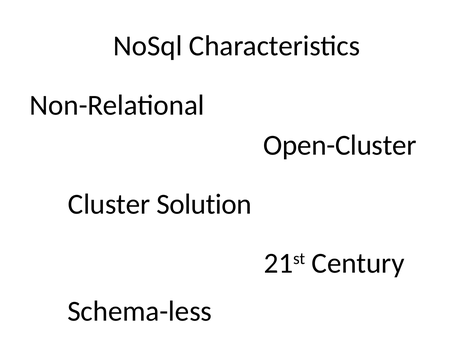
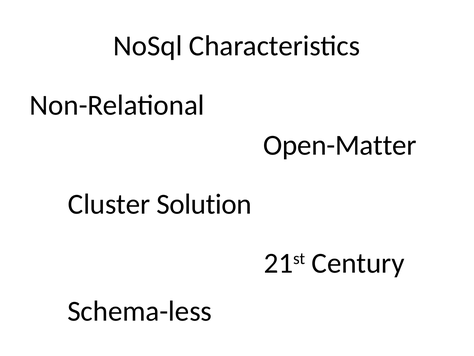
Open-Cluster: Open-Cluster -> Open-Matter
